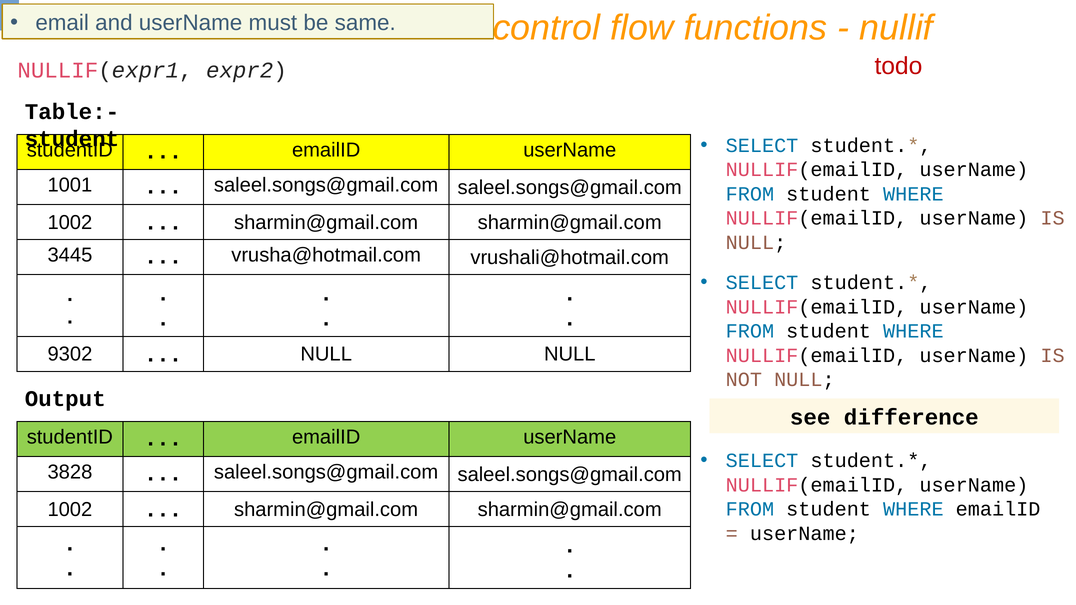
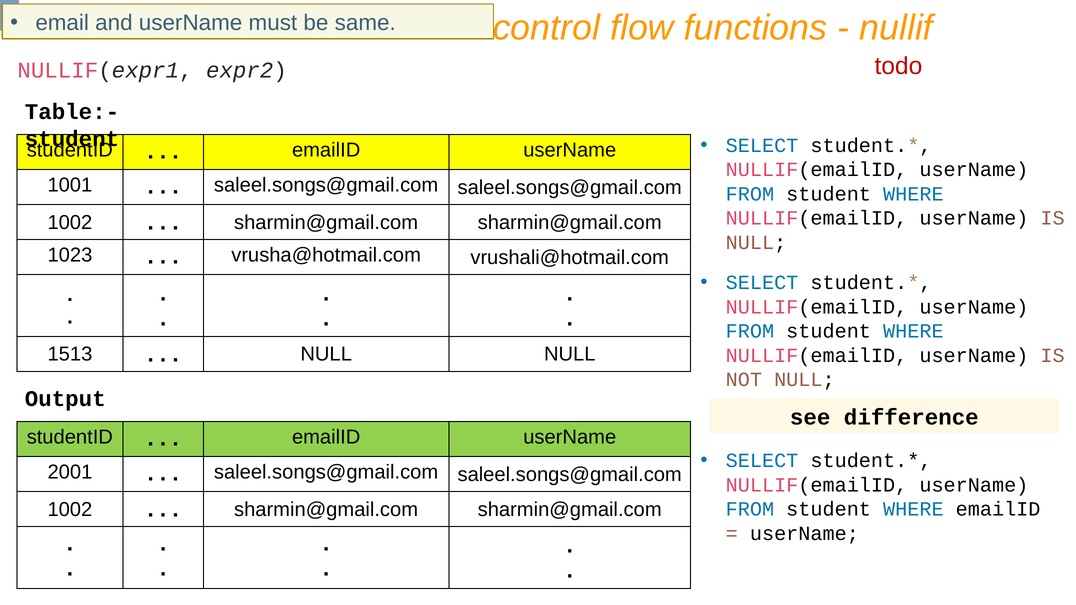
3445: 3445 -> 1023
9302: 9302 -> 1513
3828: 3828 -> 2001
